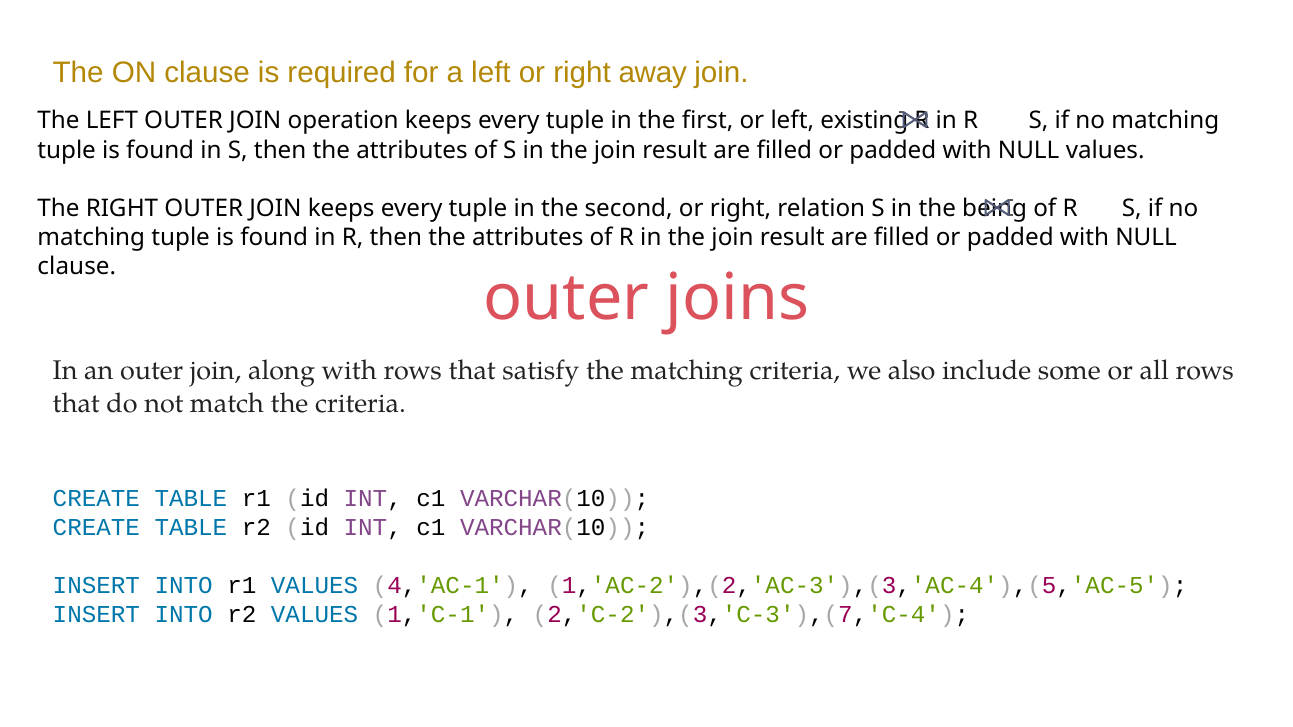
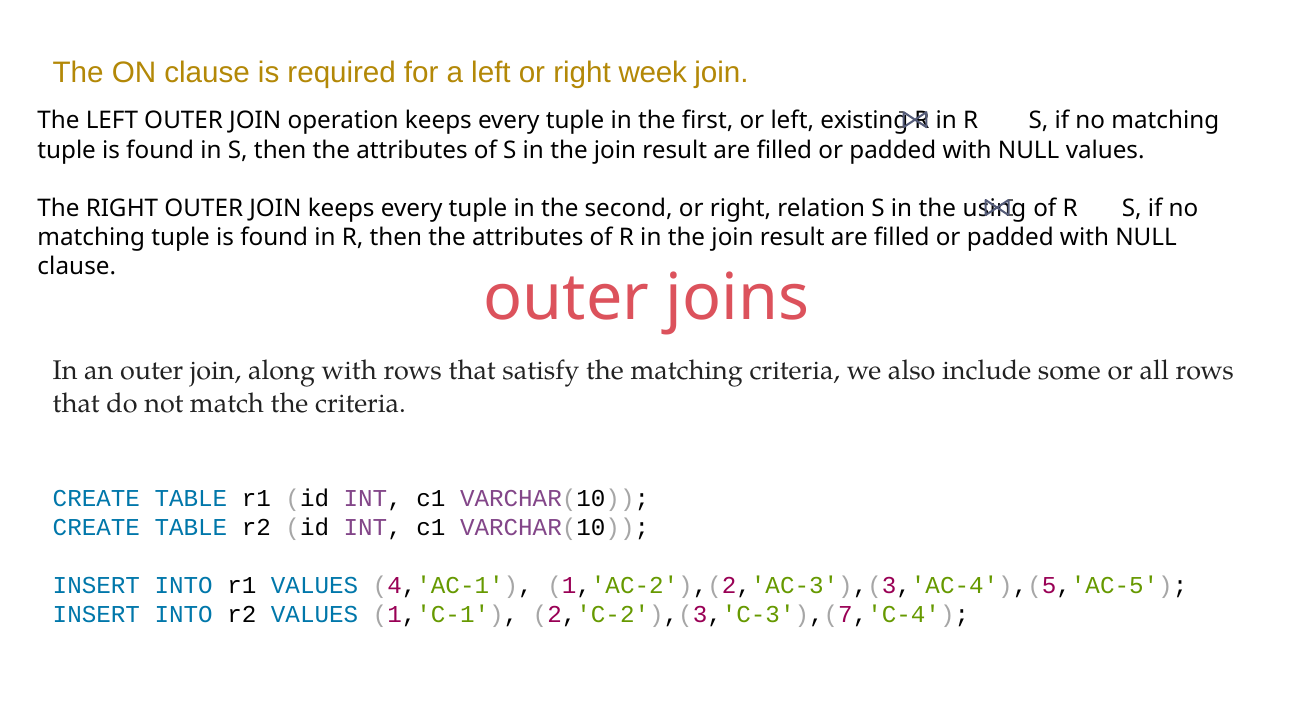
away: away -> week
being: being -> using
